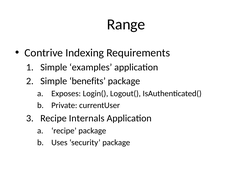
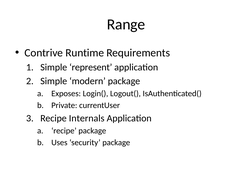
Indexing: Indexing -> Runtime
examples: examples -> represent
benefits: benefits -> modern
